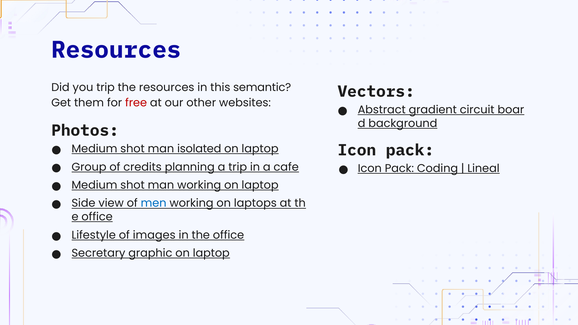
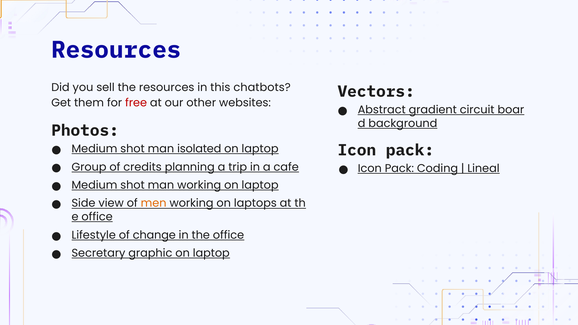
you trip: trip -> sell
semantic: semantic -> chatbots
men colour: blue -> orange
images: images -> change
